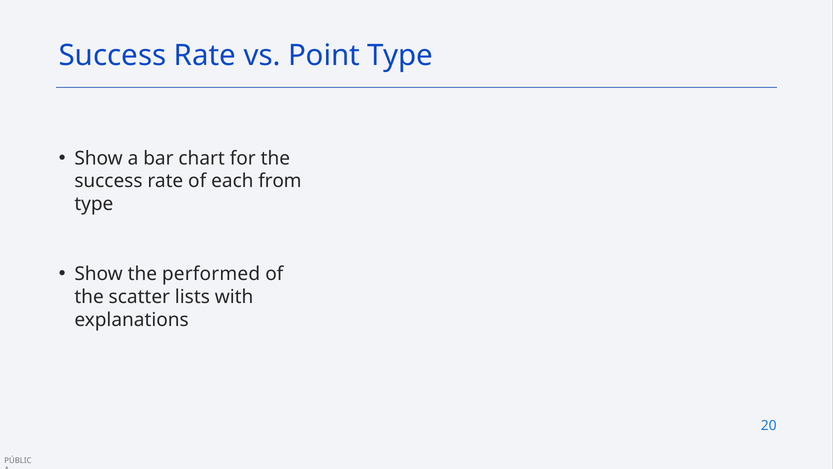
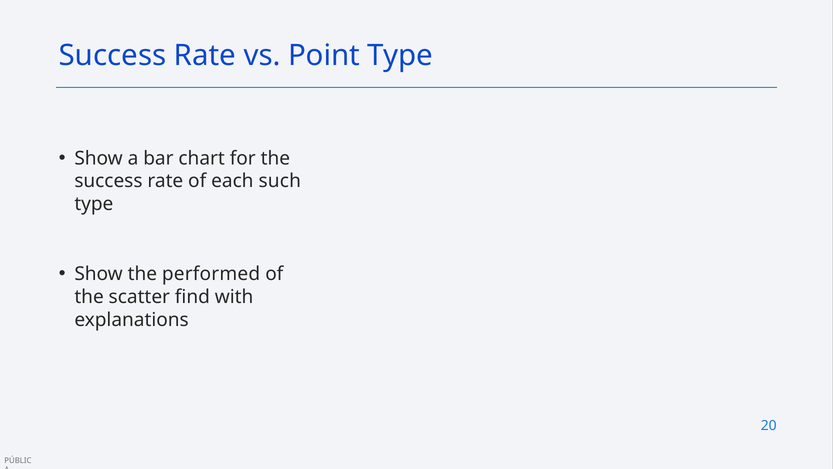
from: from -> such
lists: lists -> find
